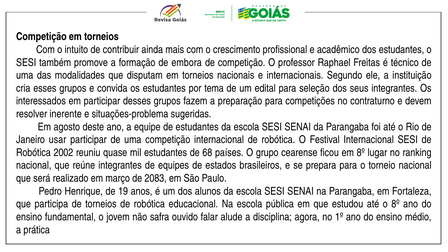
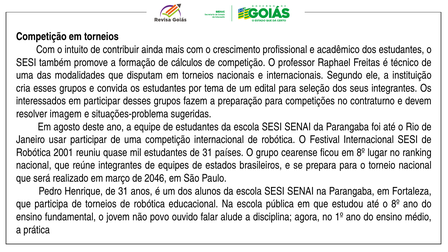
embora: embora -> cálculos
inerente: inerente -> imagem
2002: 2002 -> 2001
estudantes de 68: 68 -> 31
2083: 2083 -> 2046
Henrique de 19: 19 -> 31
safra: safra -> povo
